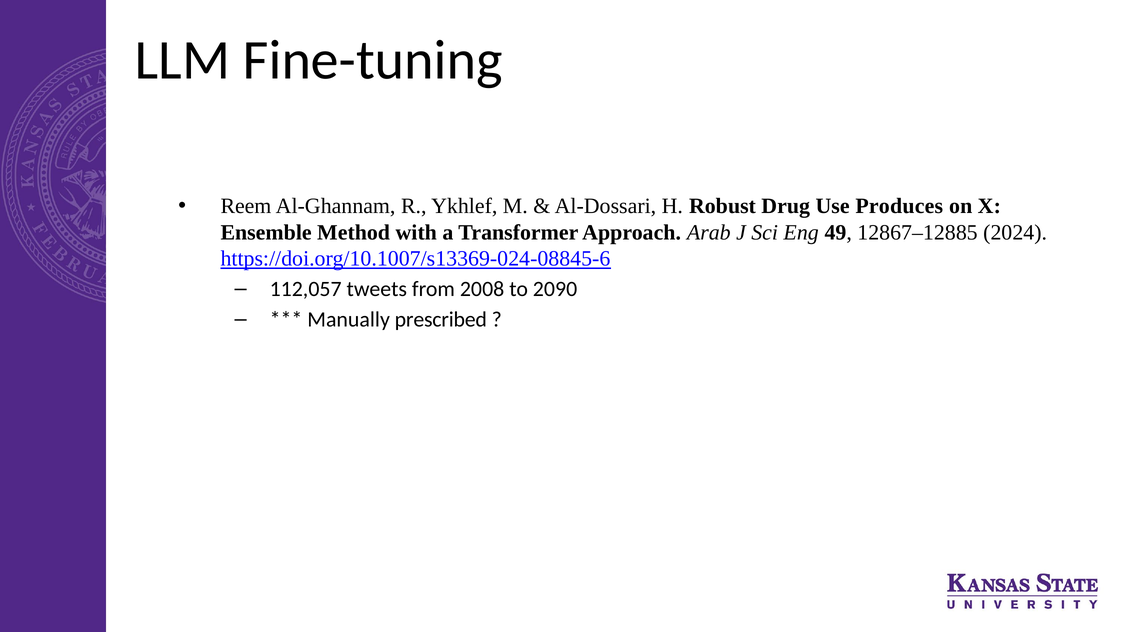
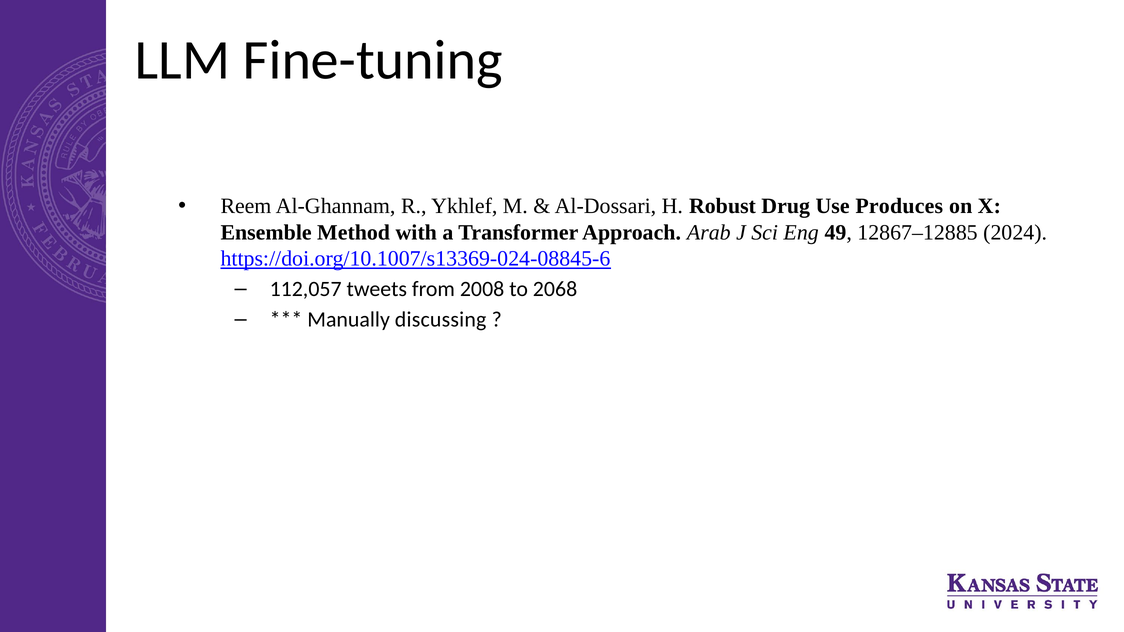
2090: 2090 -> 2068
prescribed: prescribed -> discussing
